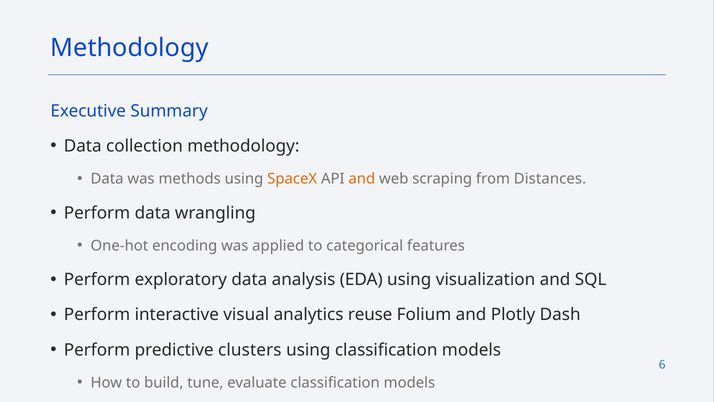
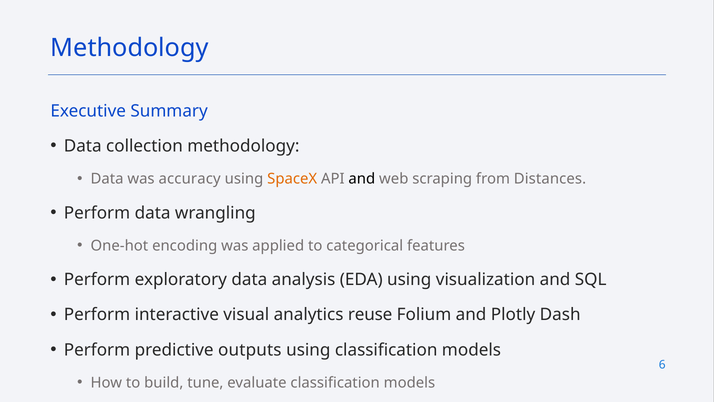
methods: methods -> accuracy
and at (362, 179) colour: orange -> black
clusters: clusters -> outputs
